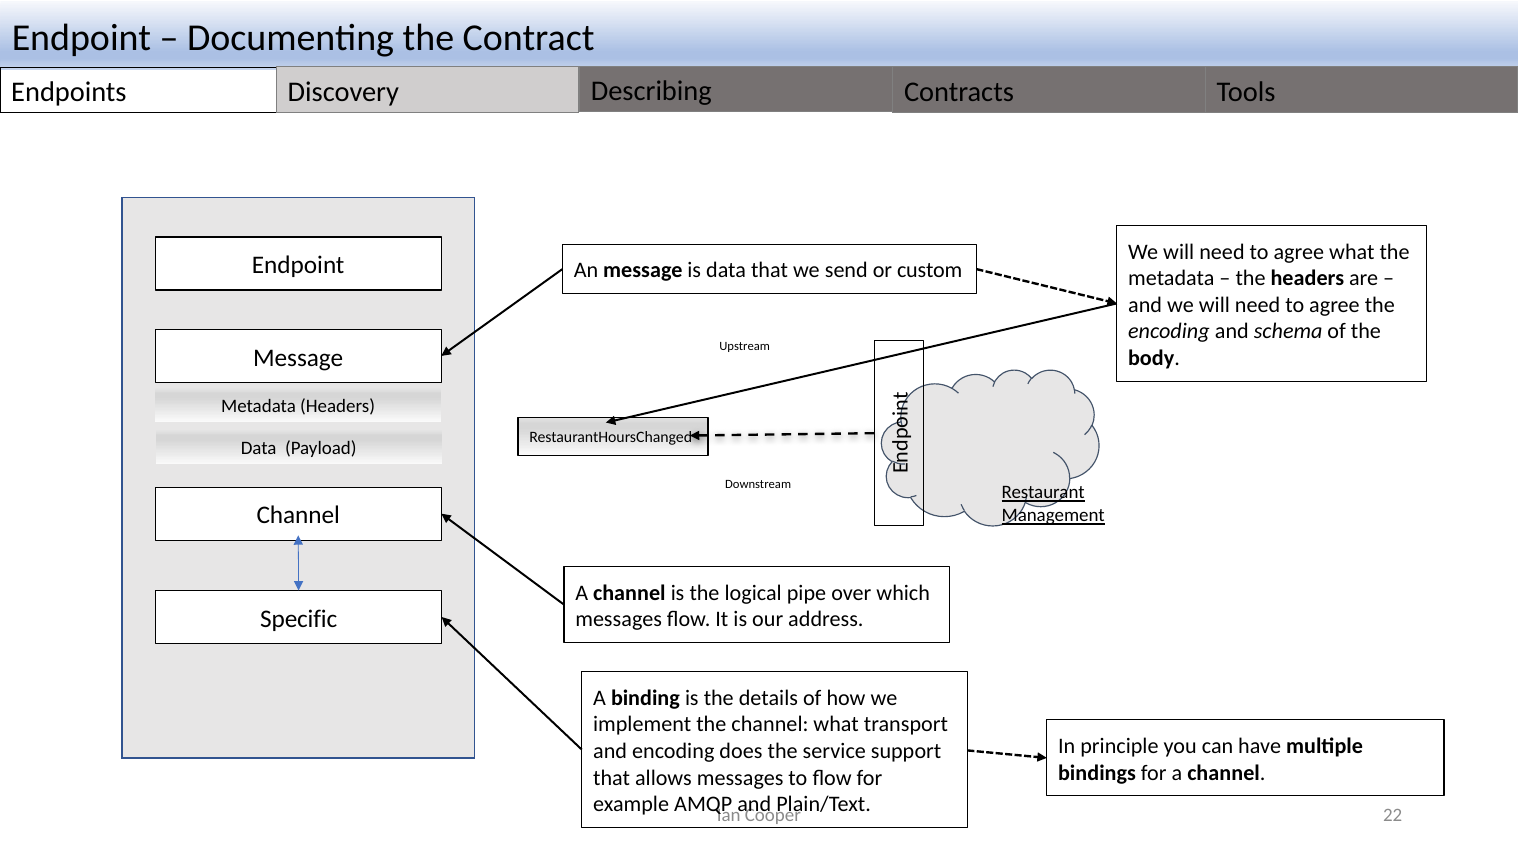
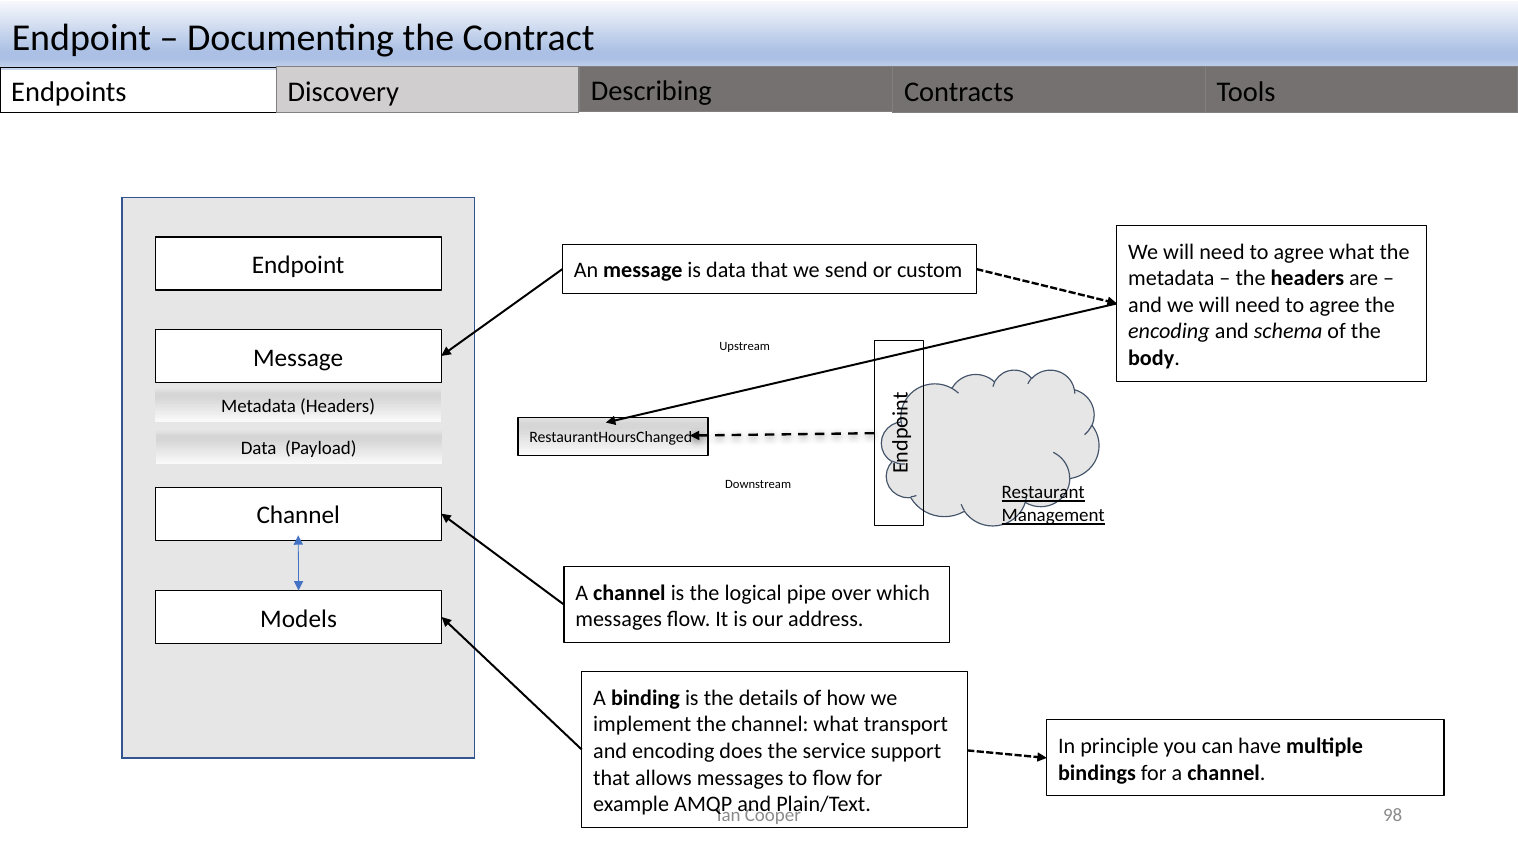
Specific: Specific -> Models
22: 22 -> 98
